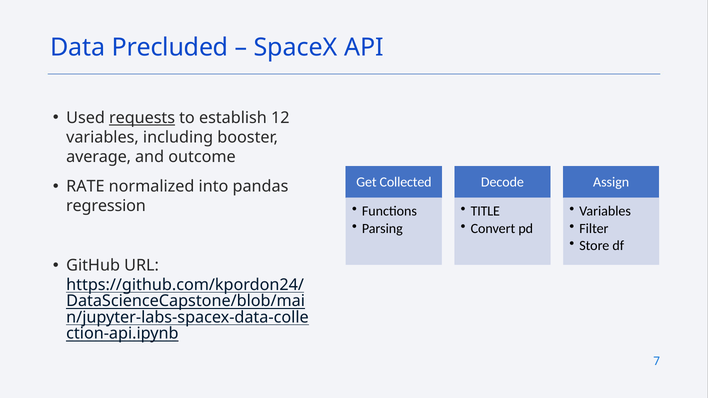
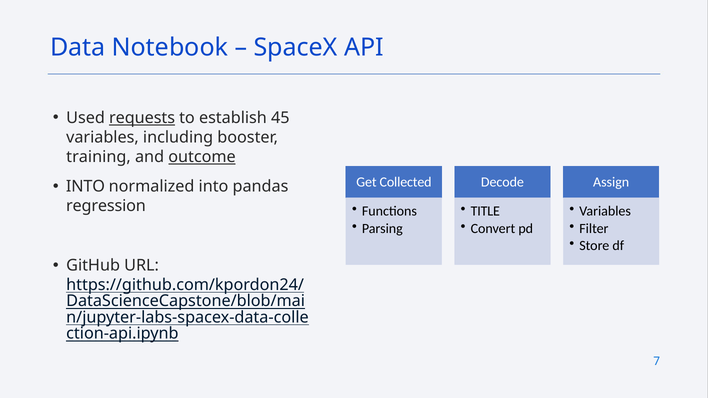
Precluded: Precluded -> Notebook
12: 12 -> 45
average: average -> training
outcome underline: none -> present
RATE at (85, 187): RATE -> INTO
